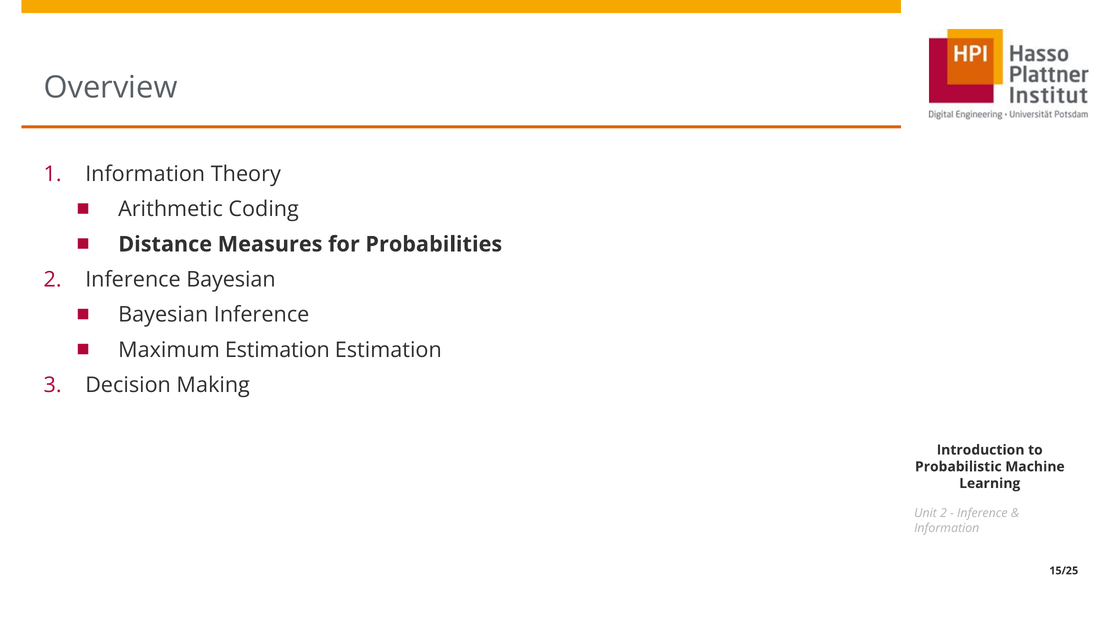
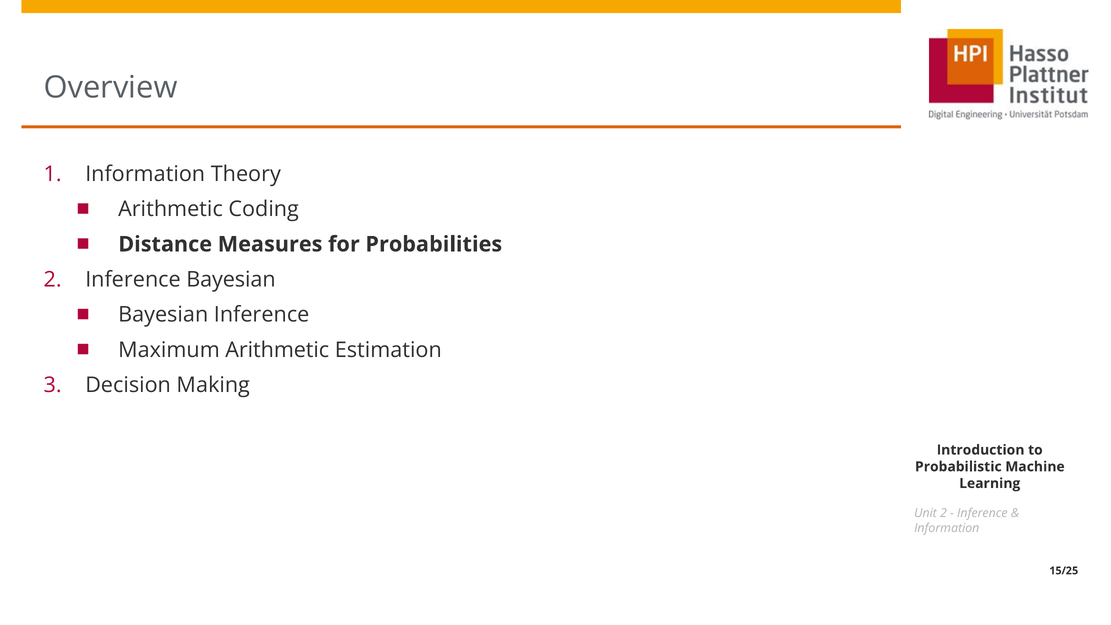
Maximum Estimation: Estimation -> Arithmetic
